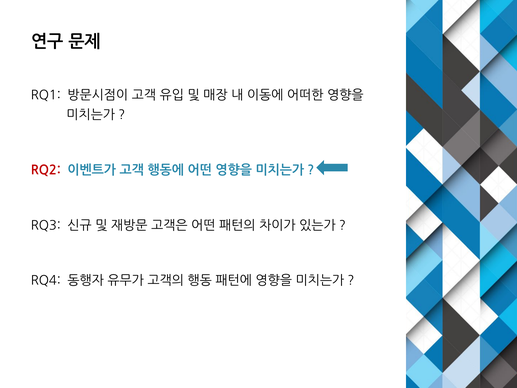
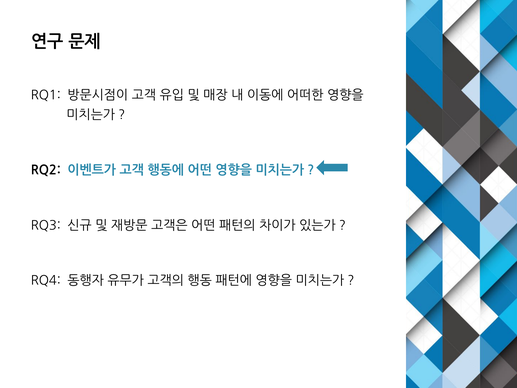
RQ2 colour: red -> black
